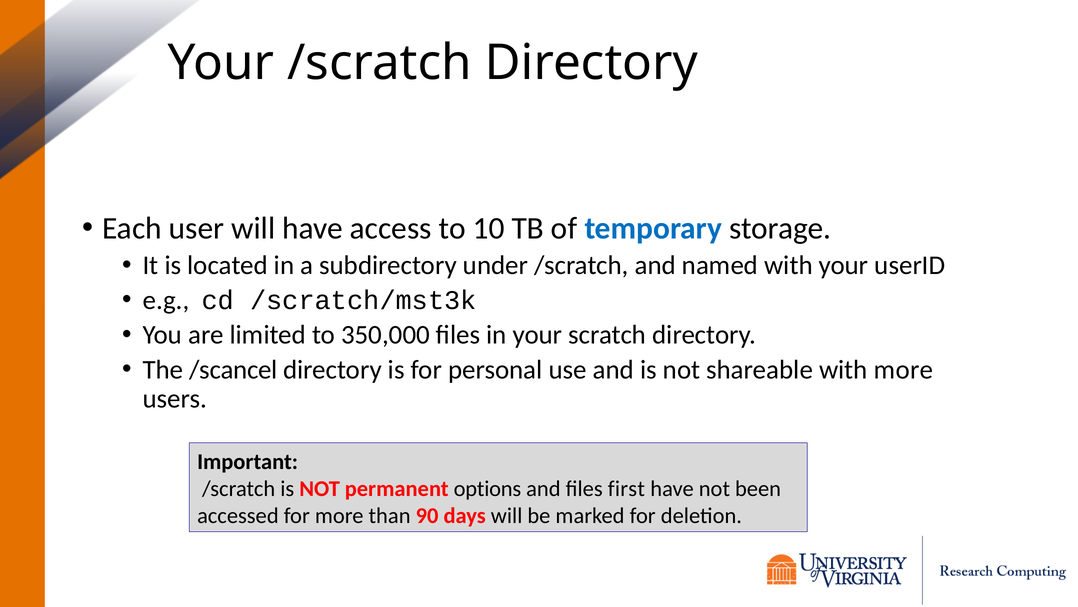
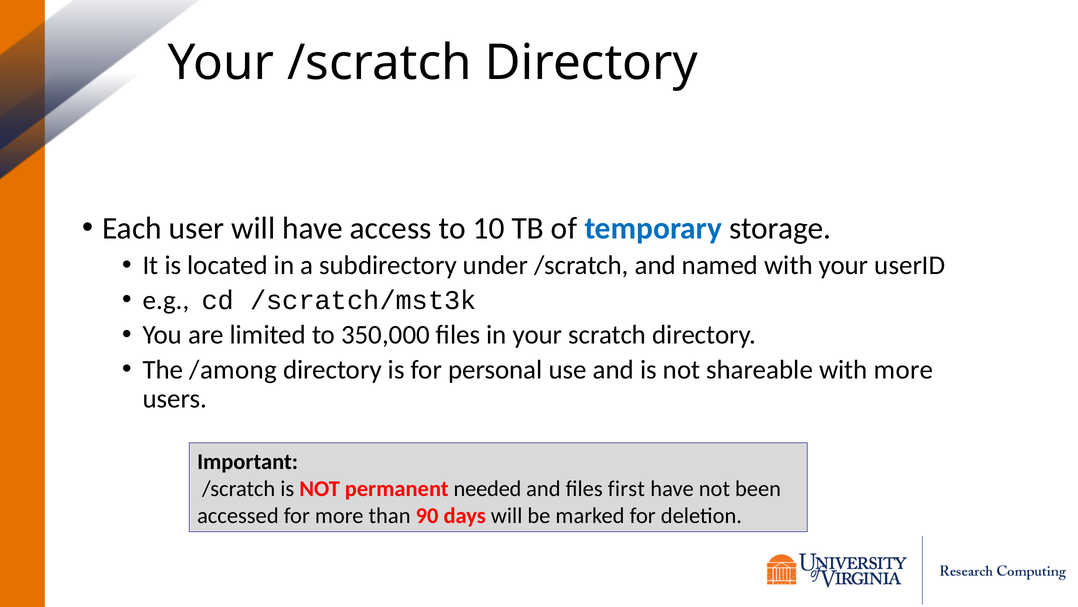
/scancel: /scancel -> /among
options: options -> needed
